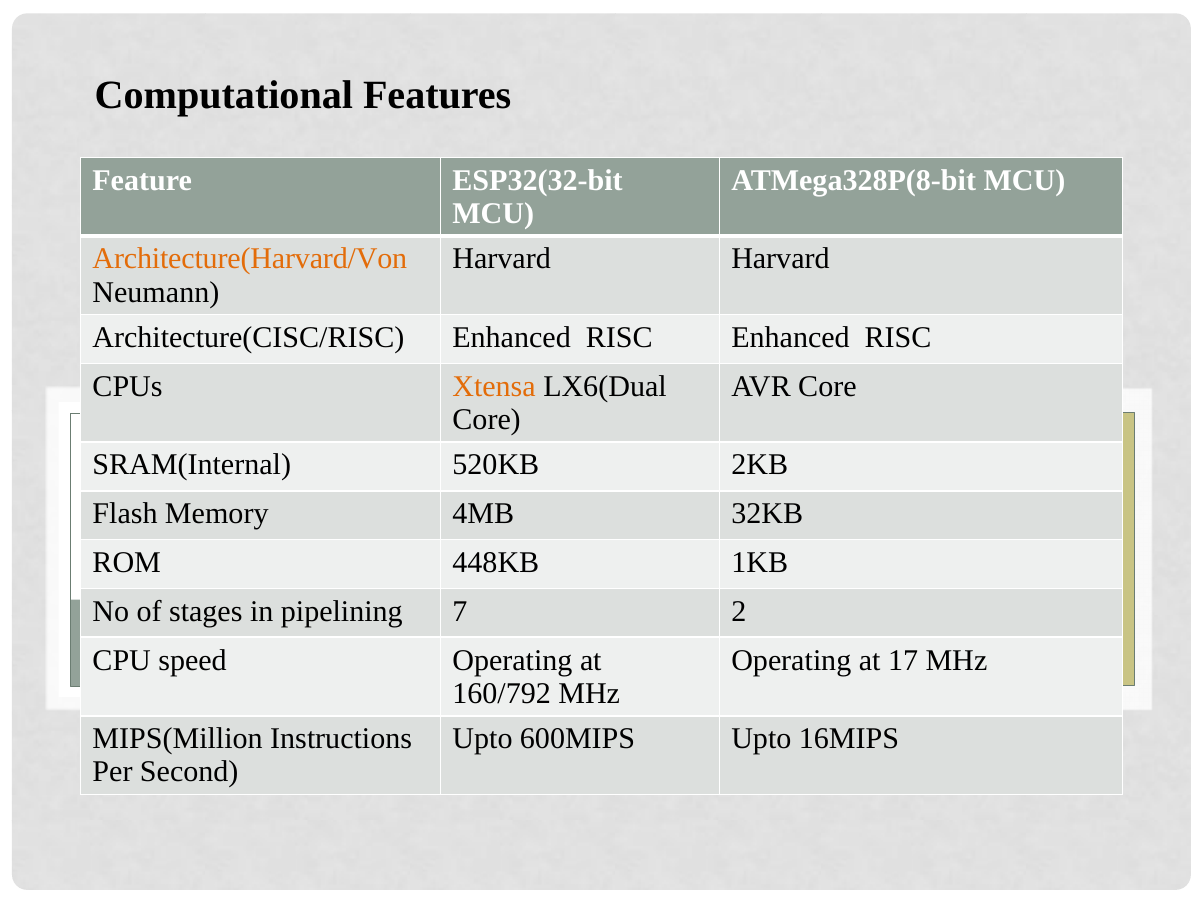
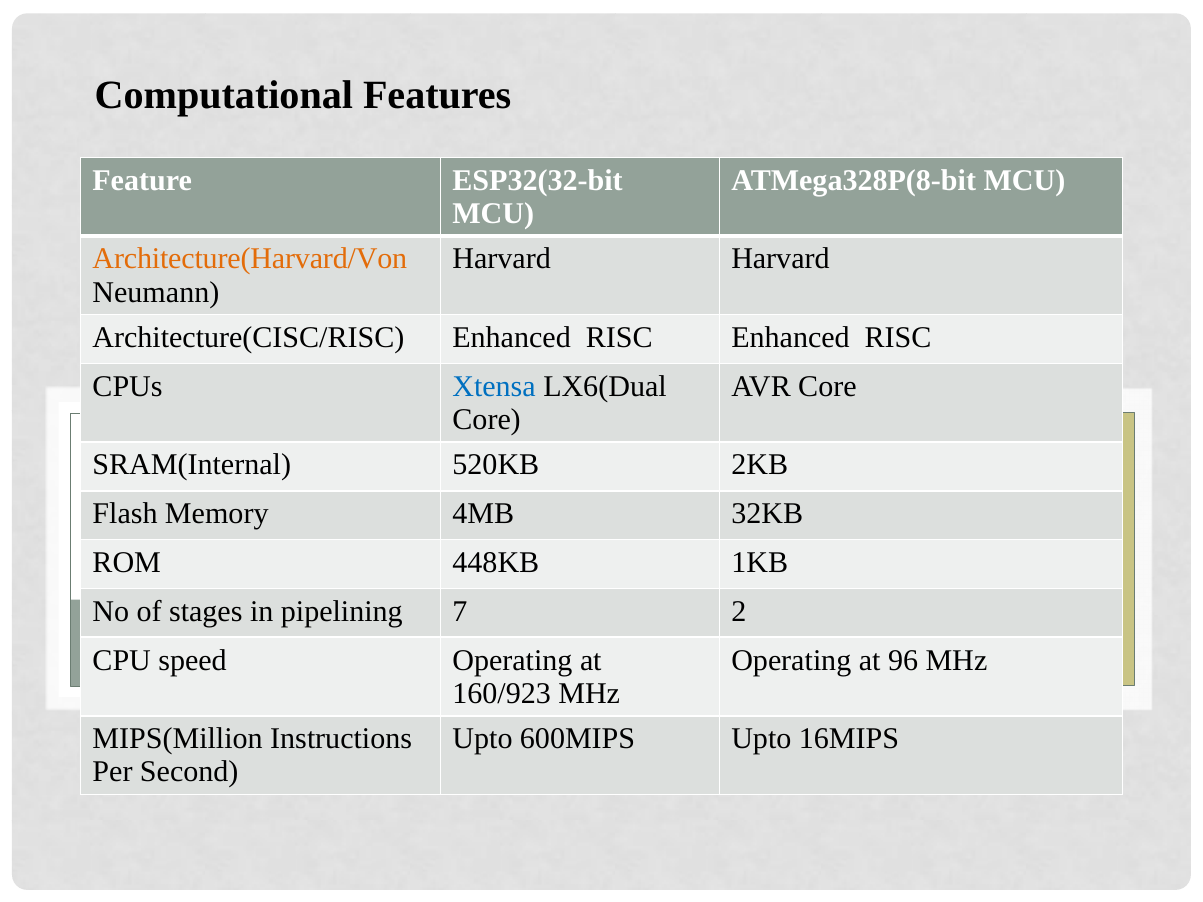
Xtensa colour: orange -> blue
17: 17 -> 96
160/792: 160/792 -> 160/923
